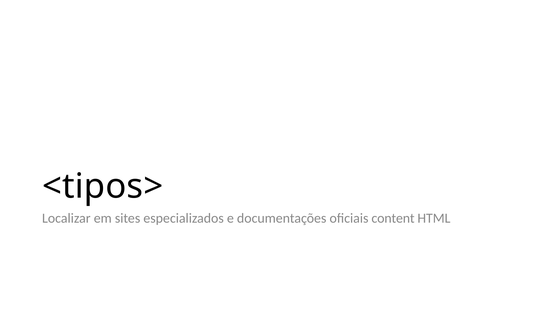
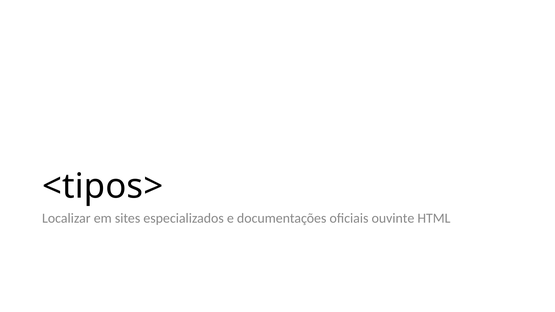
content: content -> ouvinte
